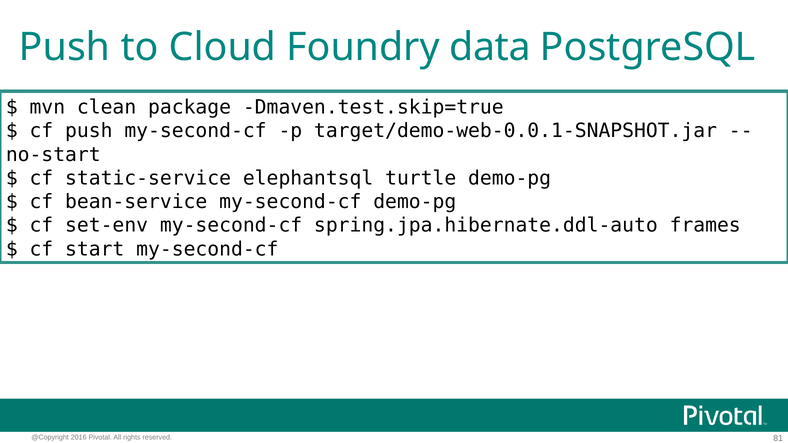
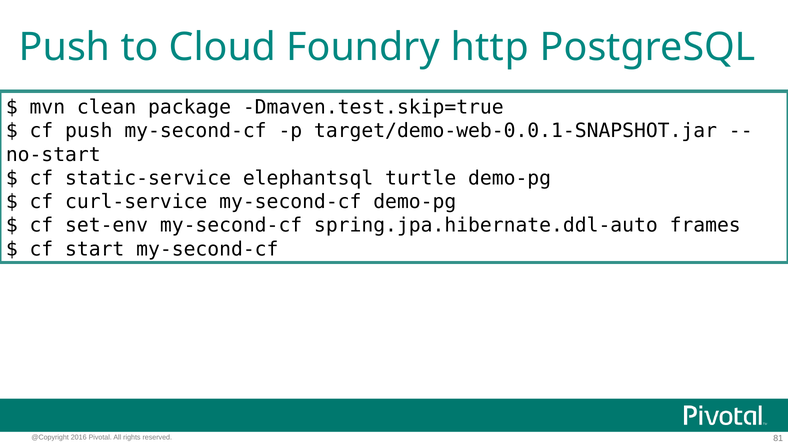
data: data -> http
bean-service: bean-service -> curl-service
